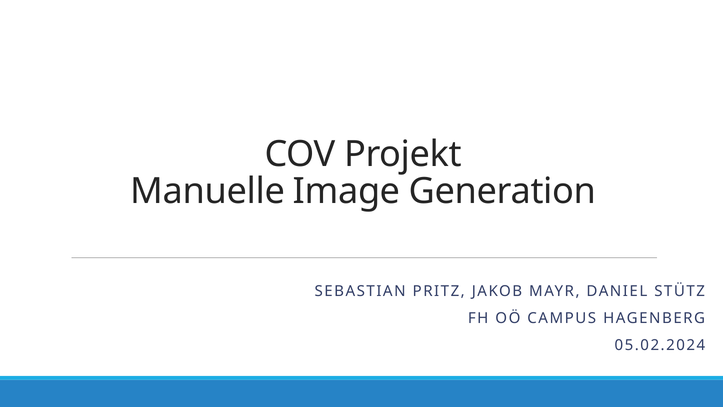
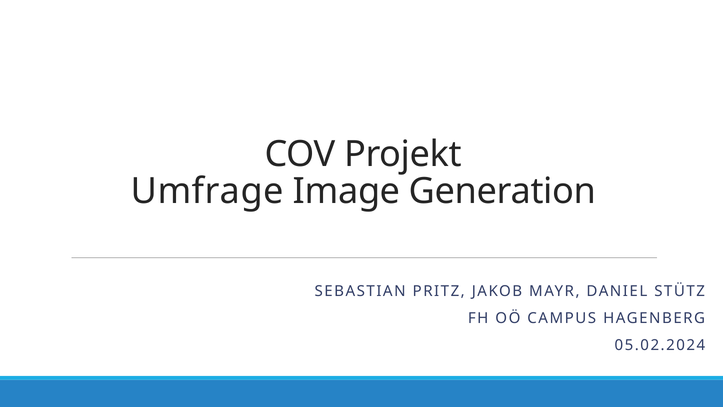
Manuelle: Manuelle -> Umfrage
